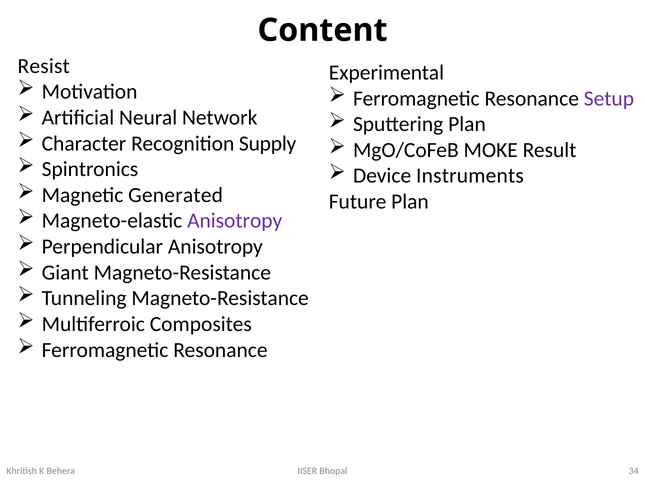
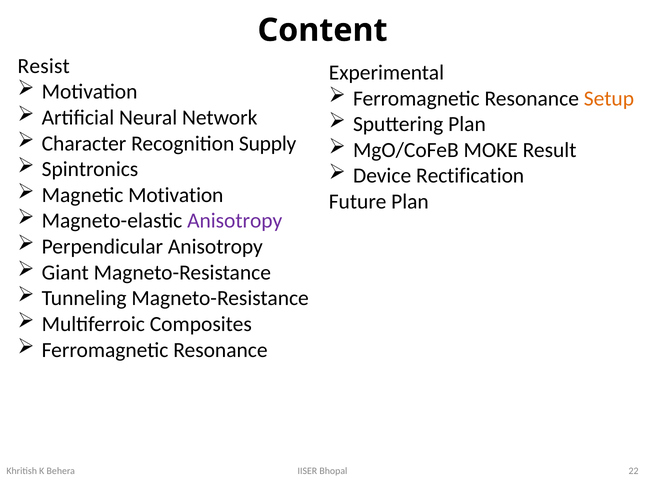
Setup colour: purple -> orange
Instruments: Instruments -> Rectification
Magnetic Generated: Generated -> Motivation
34: 34 -> 22
